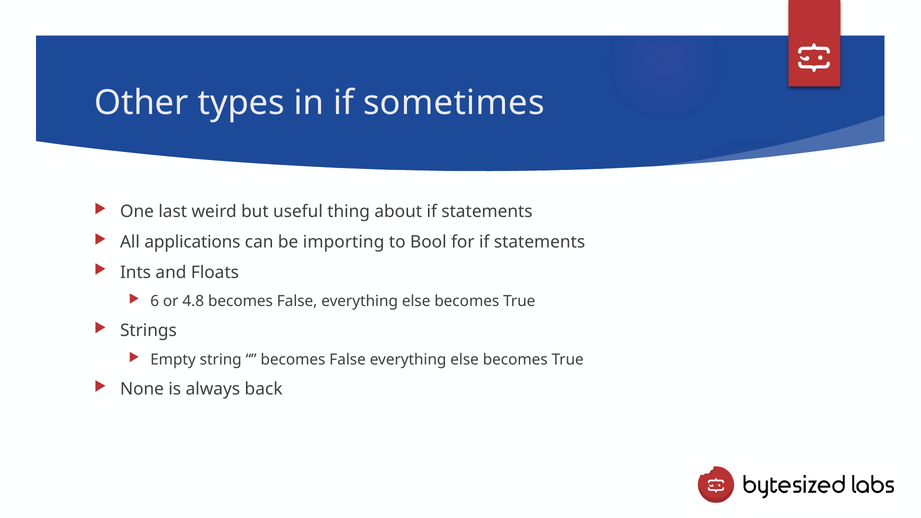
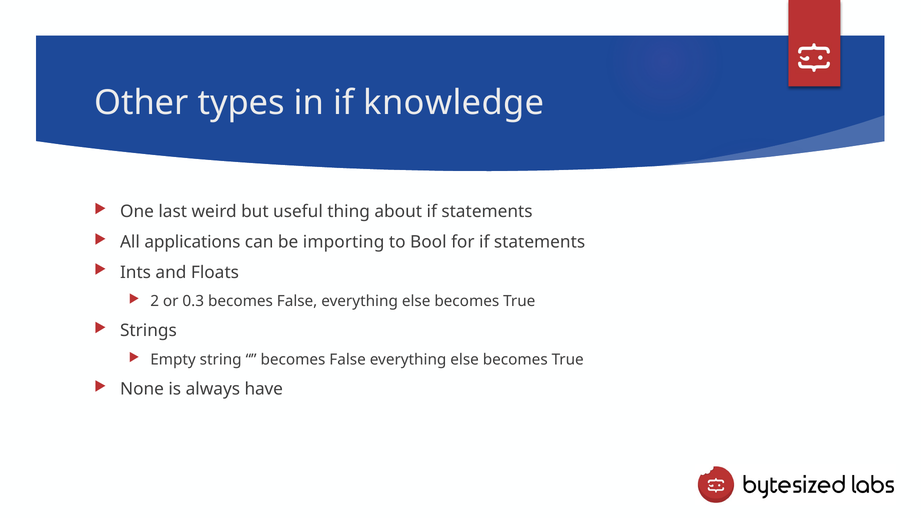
sometimes: sometimes -> knowledge
6: 6 -> 2
4.8: 4.8 -> 0.3
back: back -> have
